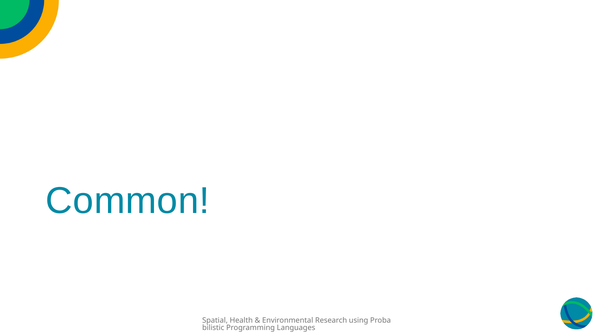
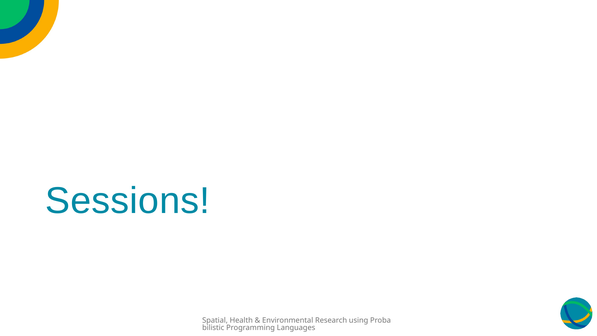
Common: Common -> Sessions
